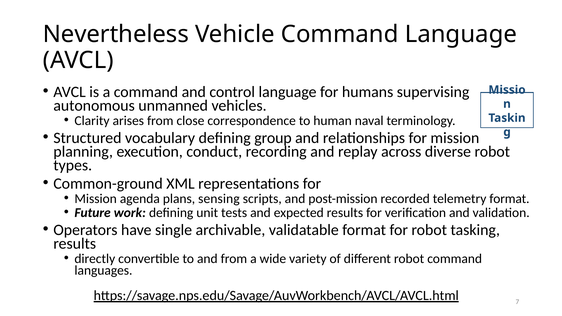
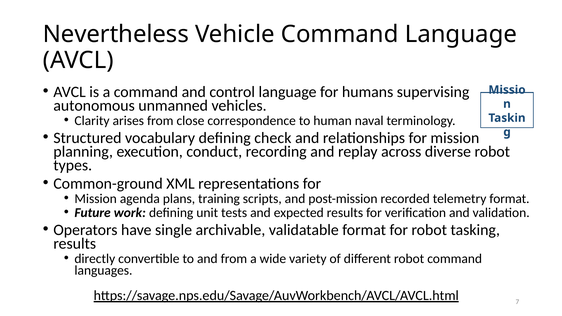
group: group -> check
sensing: sensing -> training
